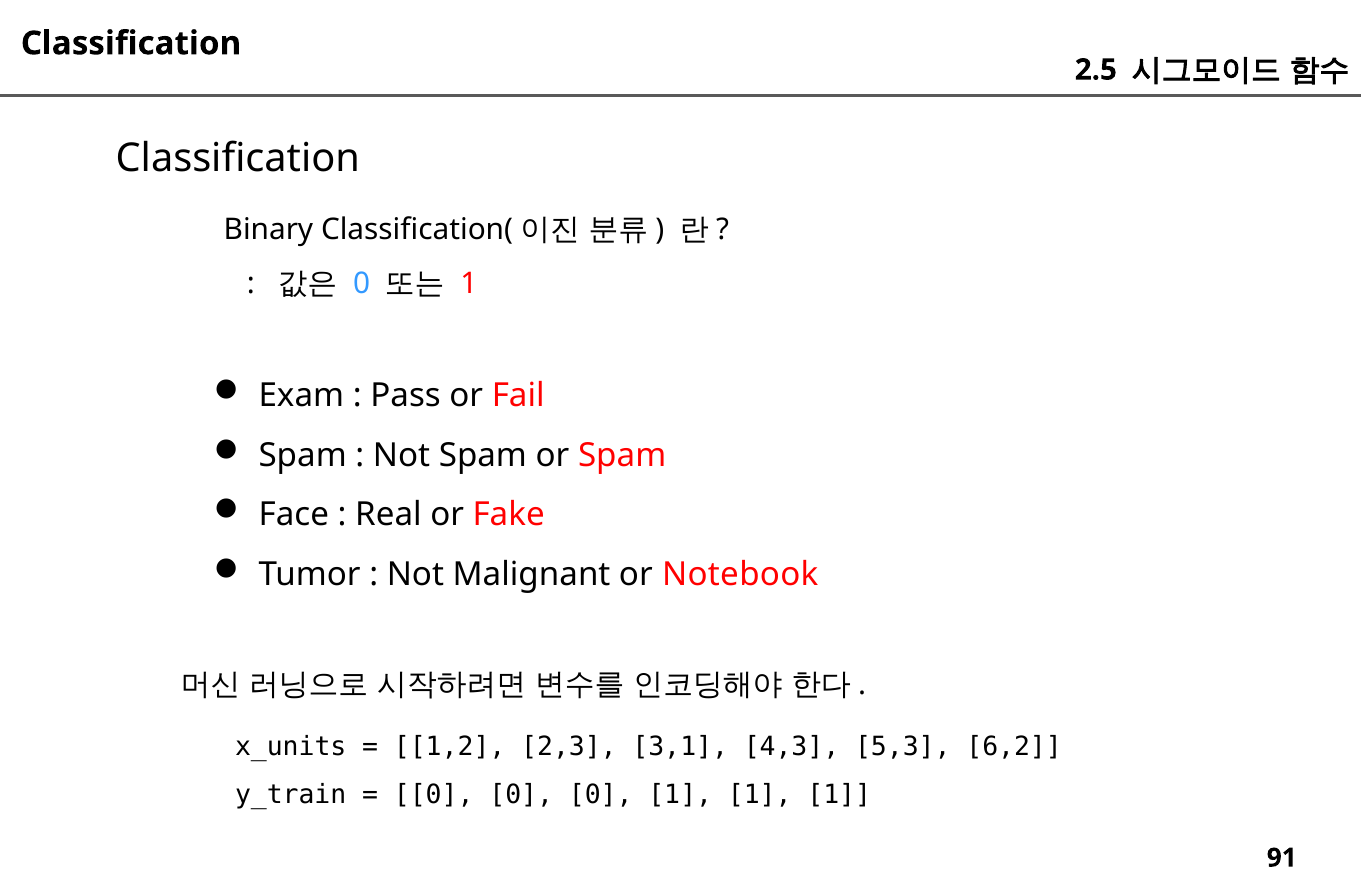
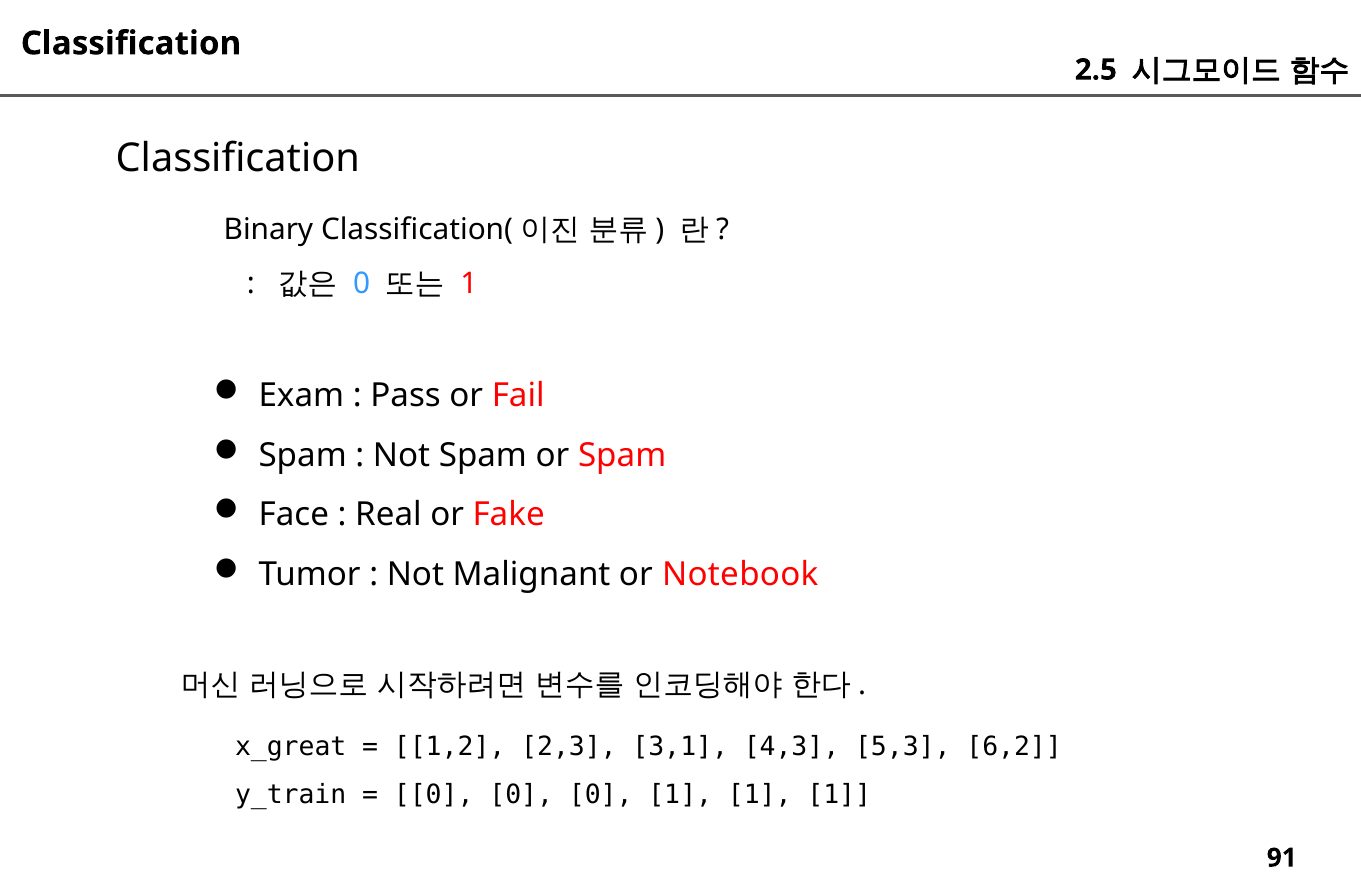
x_units: x_units -> x_great
